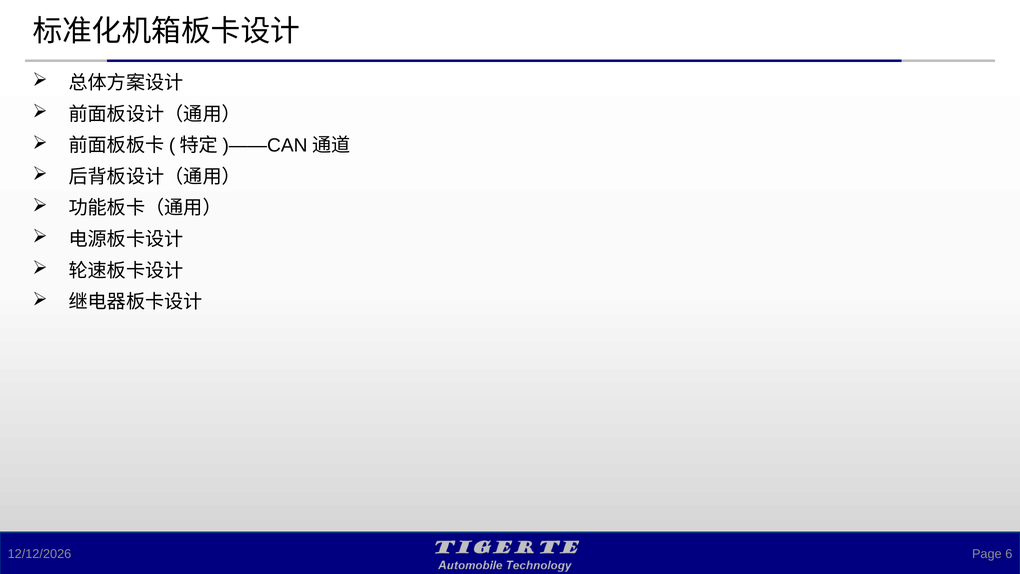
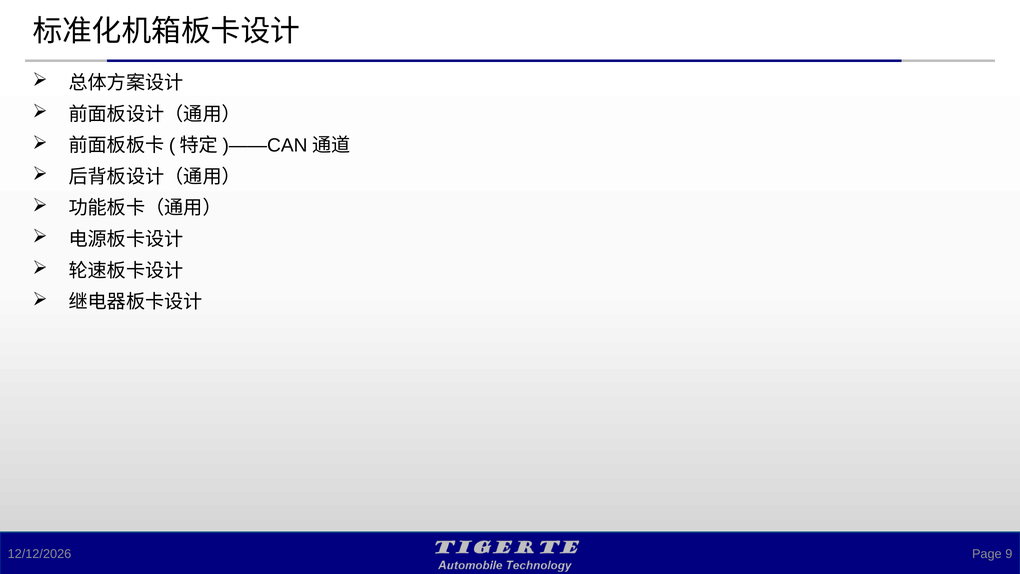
6: 6 -> 9
